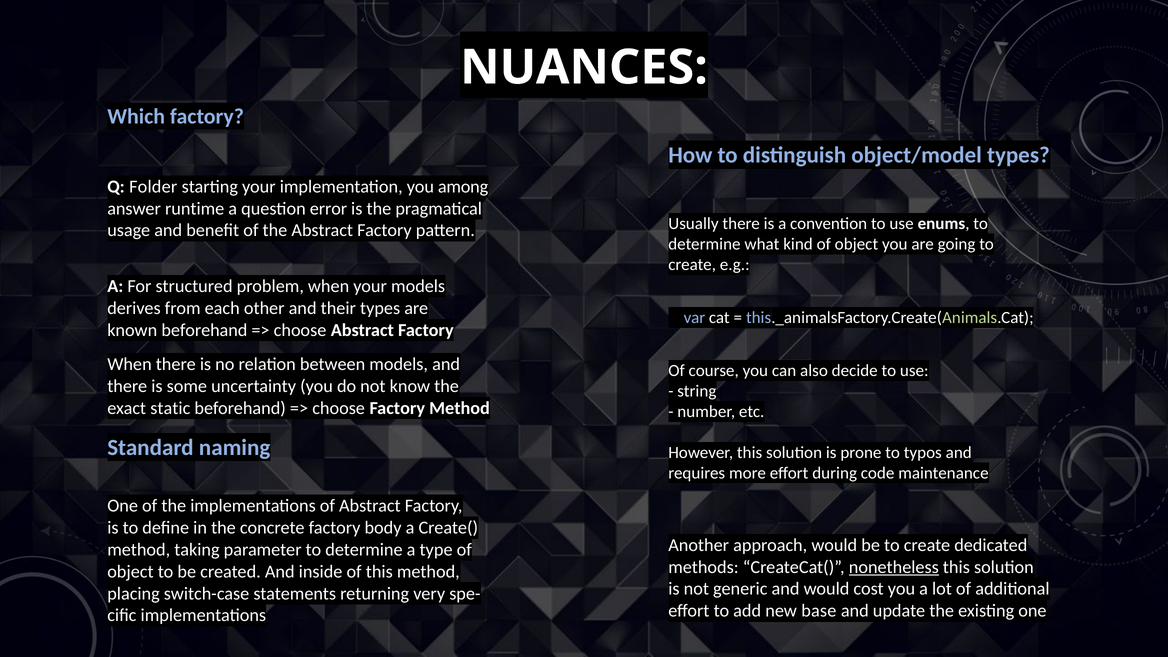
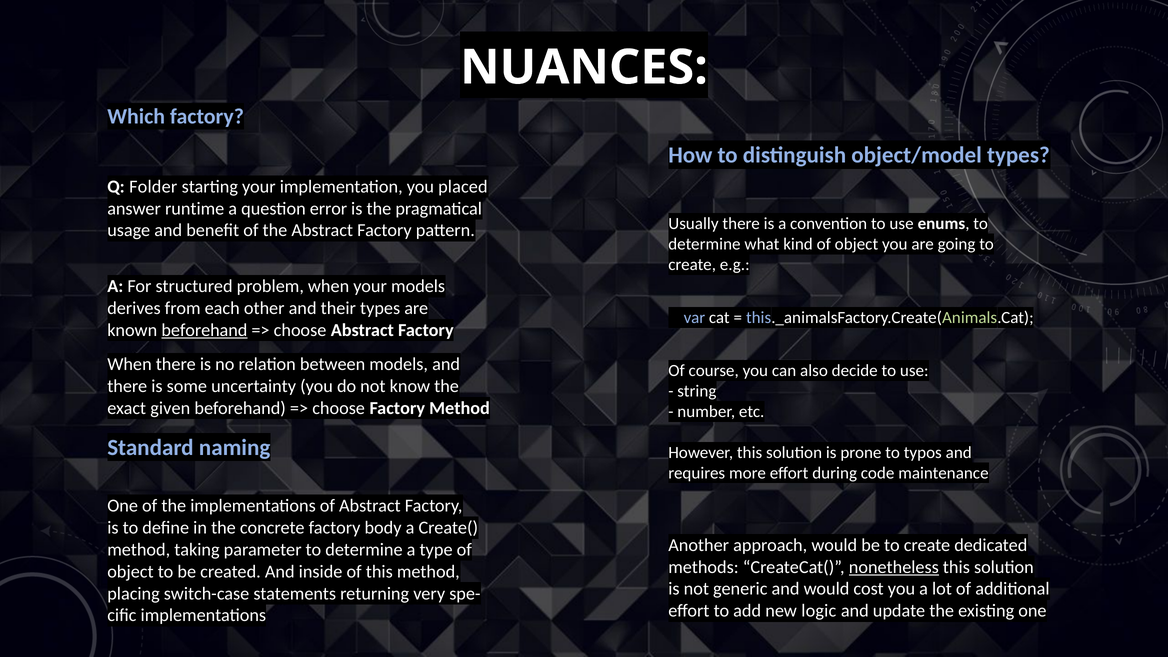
among: among -> placed
beforehand at (204, 330) underline: none -> present
static: static -> given
base: base -> logic
